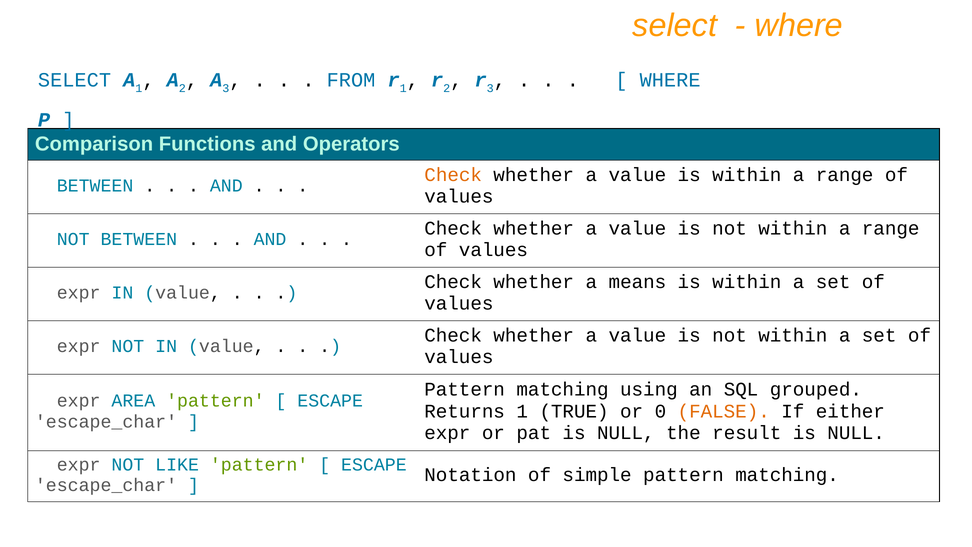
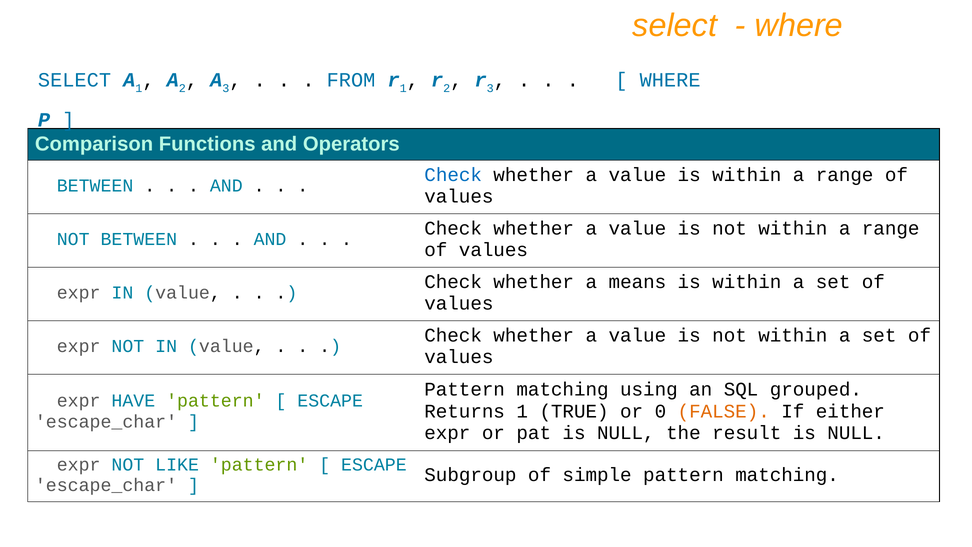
Check at (453, 175) colour: orange -> blue
AREA: AREA -> HAVE
Notation: Notation -> Subgroup
